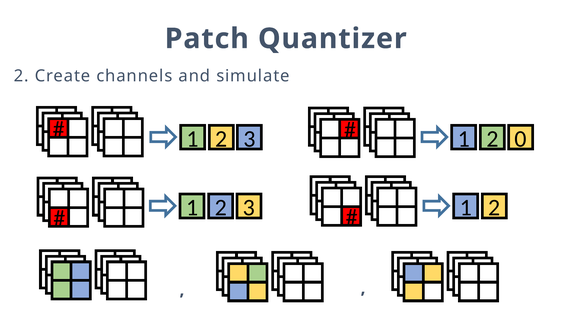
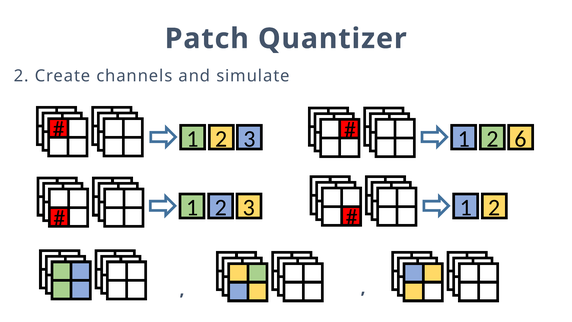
0: 0 -> 6
